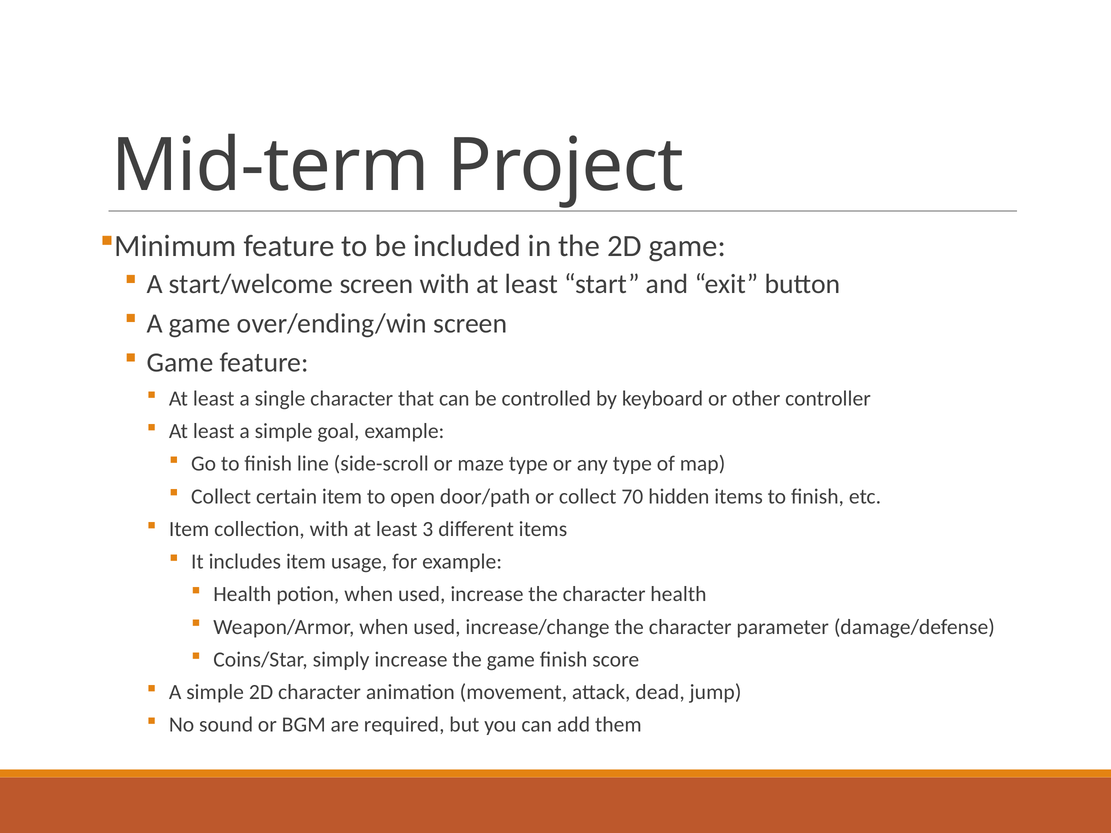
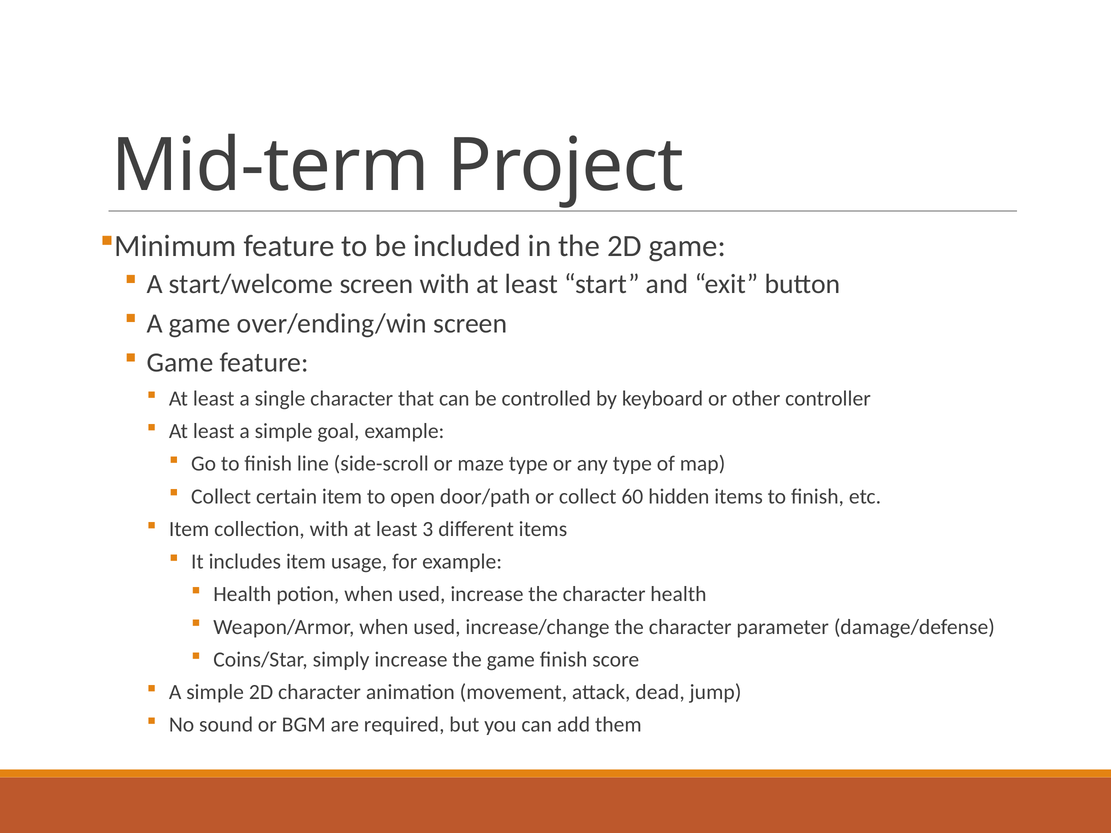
70: 70 -> 60
